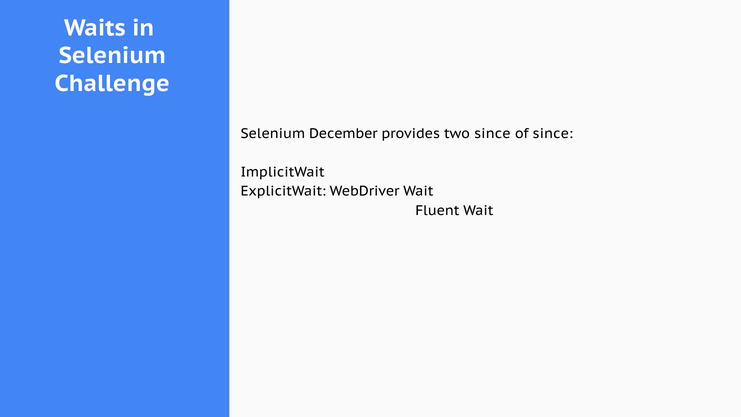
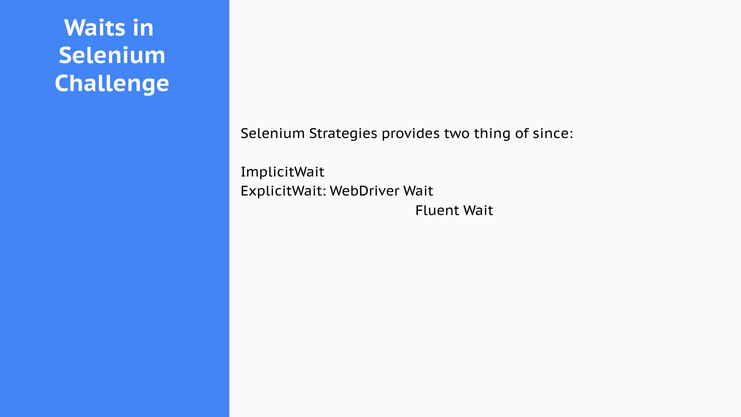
December: December -> Strategies
two since: since -> thing
